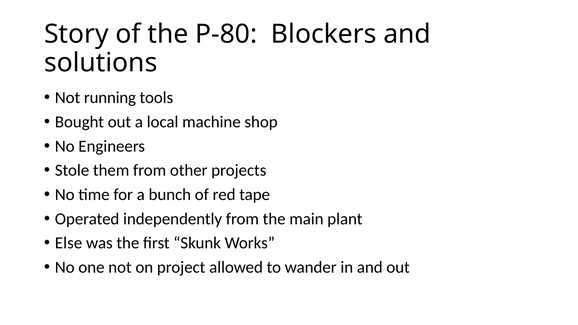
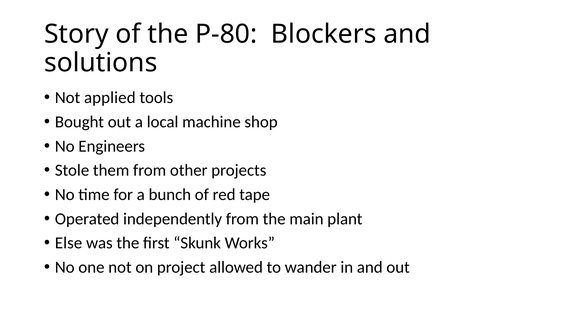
running: running -> applied
